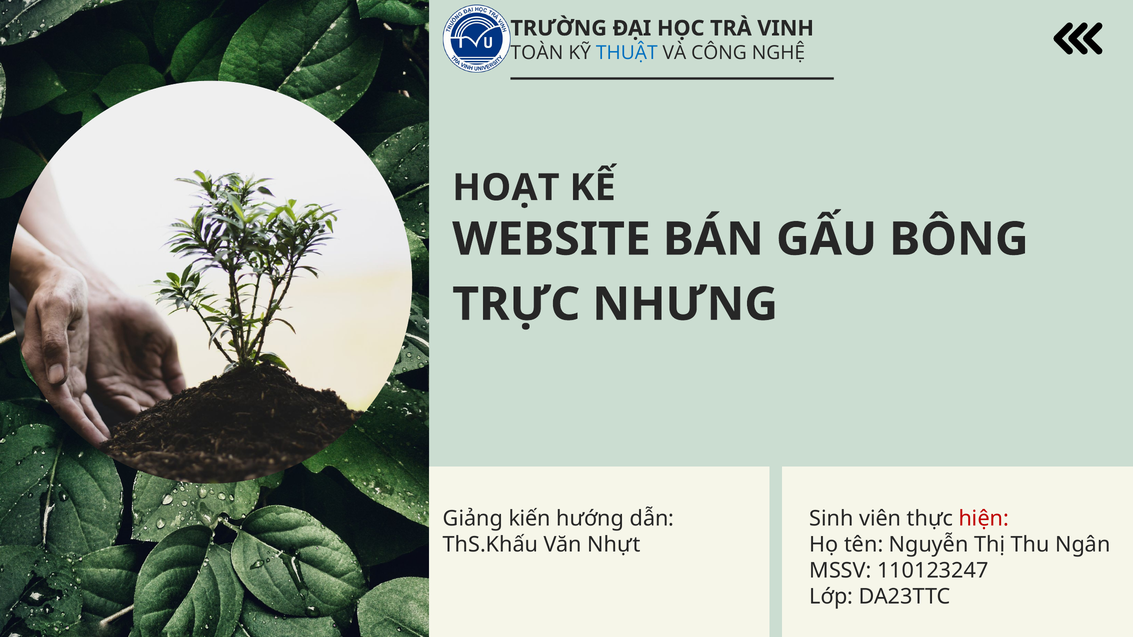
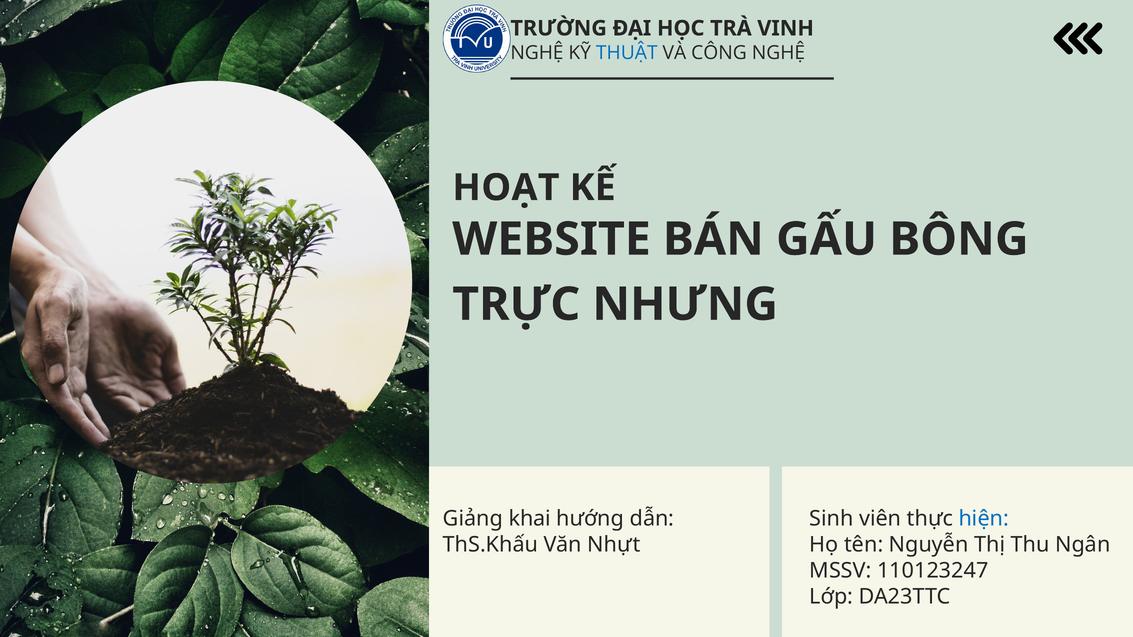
TOÀN at (537, 53): TOÀN -> NGHỆ
kiến: kiến -> khai
hiện colour: red -> blue
